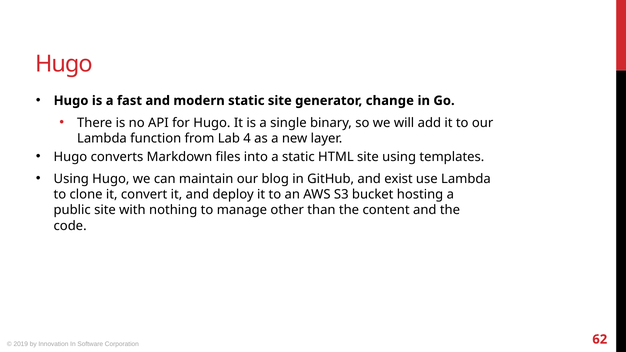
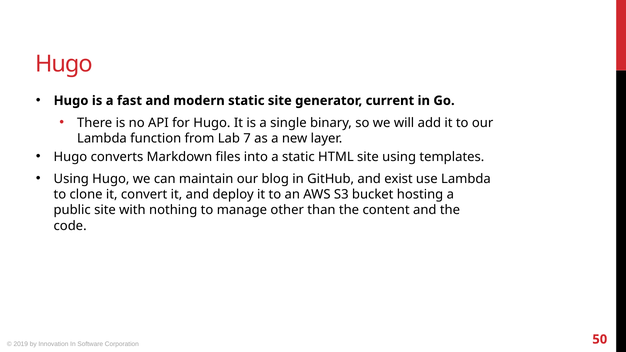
change: change -> current
4: 4 -> 7
62: 62 -> 50
